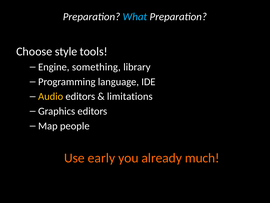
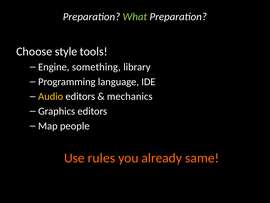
What colour: light blue -> light green
limitations: limitations -> mechanics
early: early -> rules
much: much -> same
